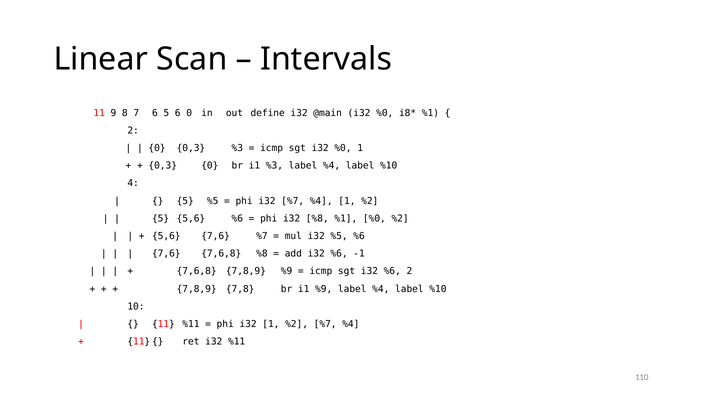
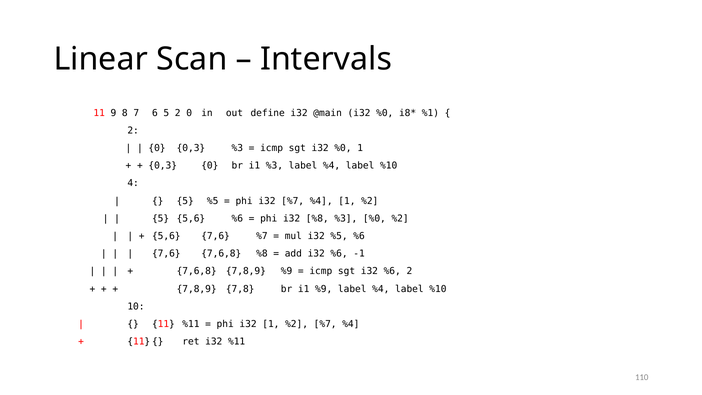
5 6: 6 -> 2
%8 %1: %1 -> %3
